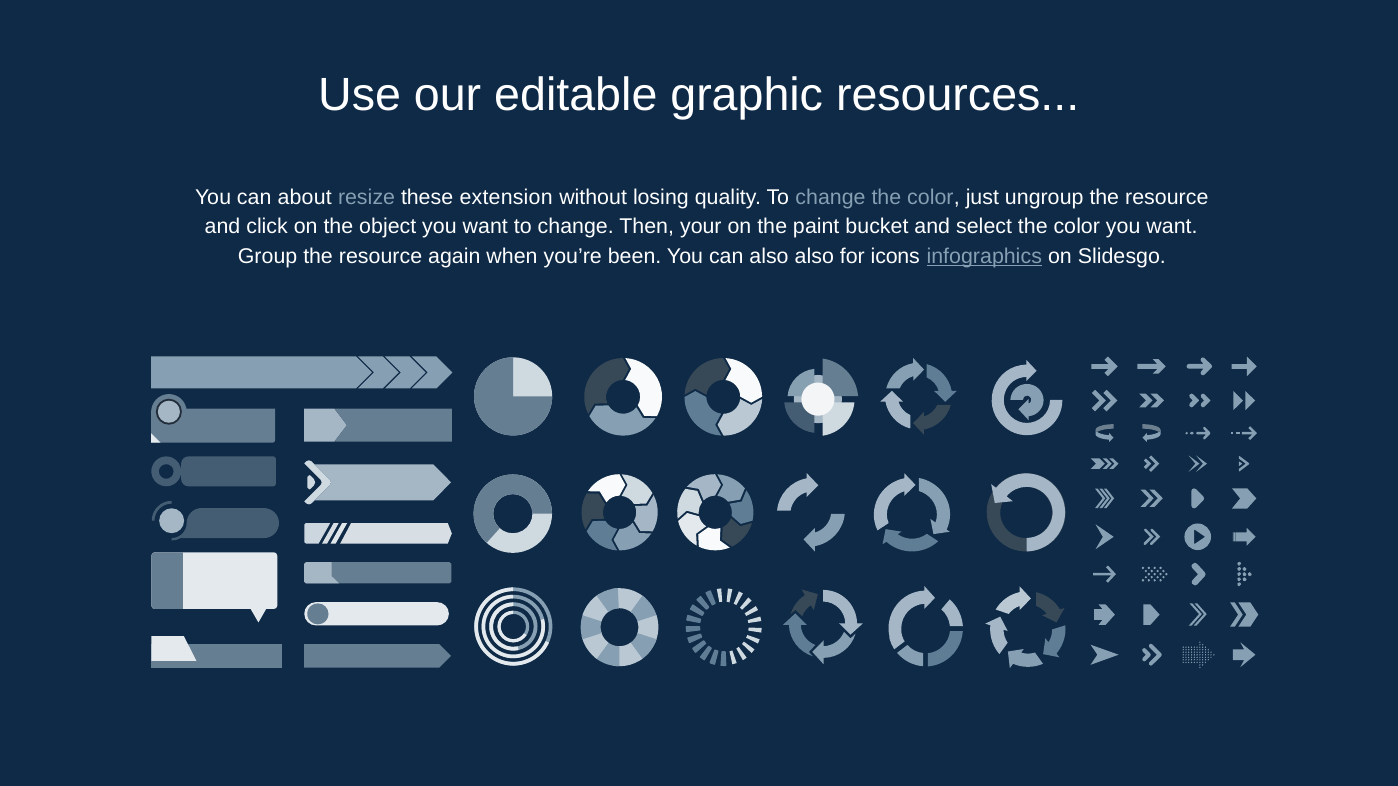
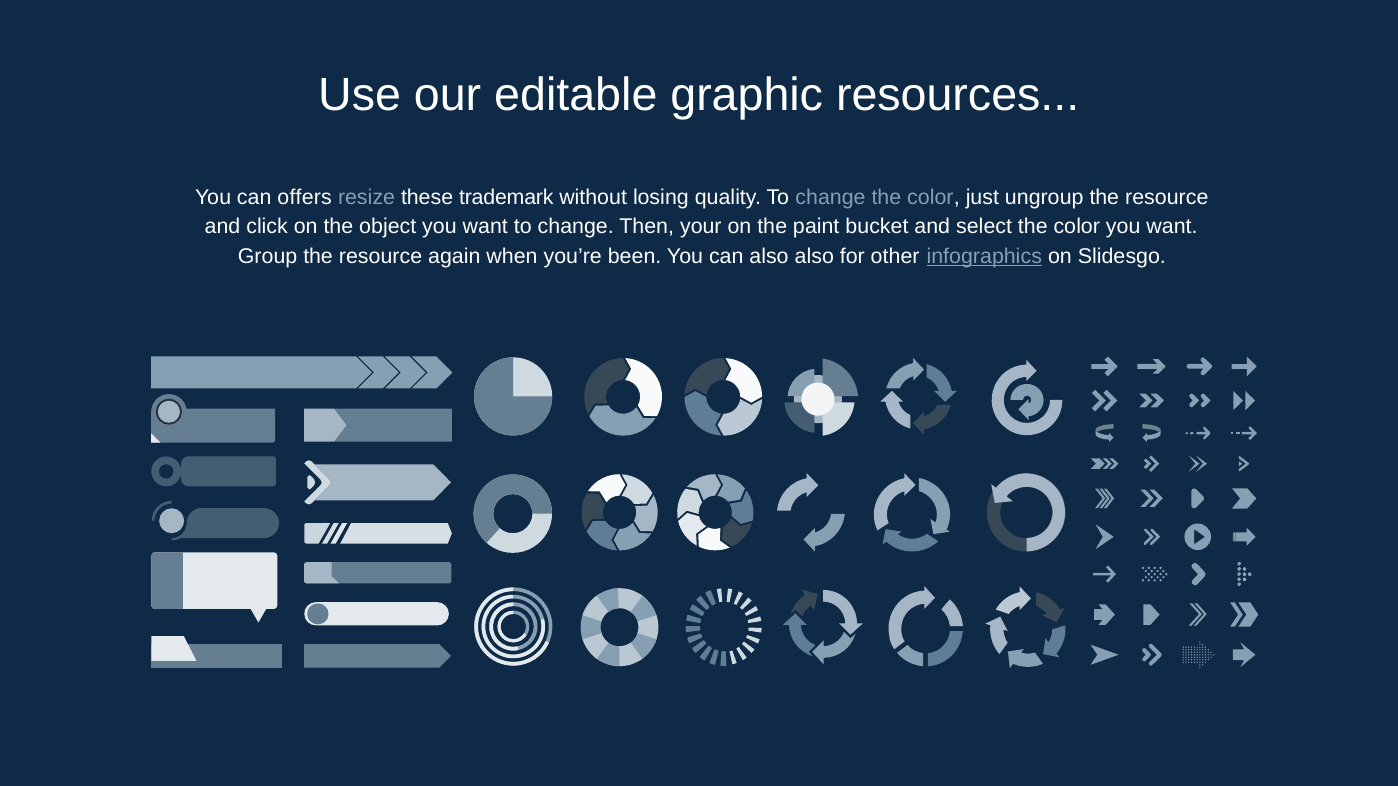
about: about -> offers
extension: extension -> trademark
icons: icons -> other
